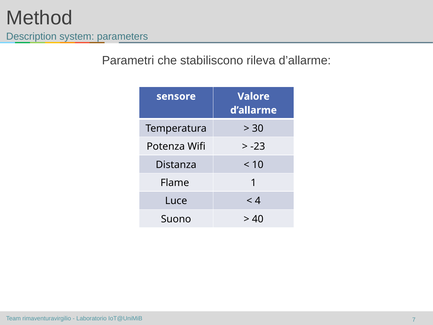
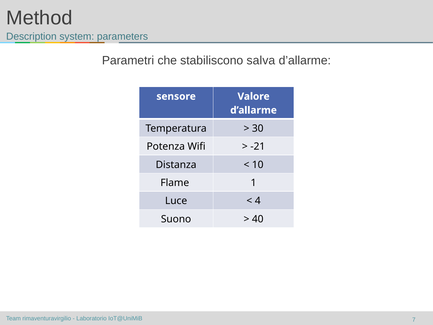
rileva: rileva -> salva
-23: -23 -> -21
